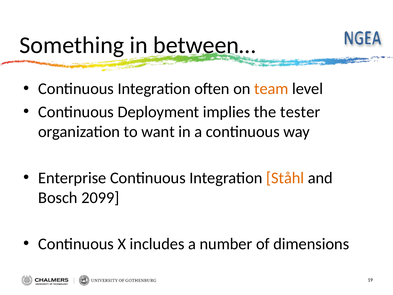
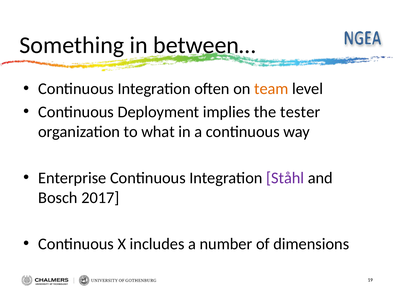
want: want -> what
Ståhl colour: orange -> purple
2099: 2099 -> 2017
